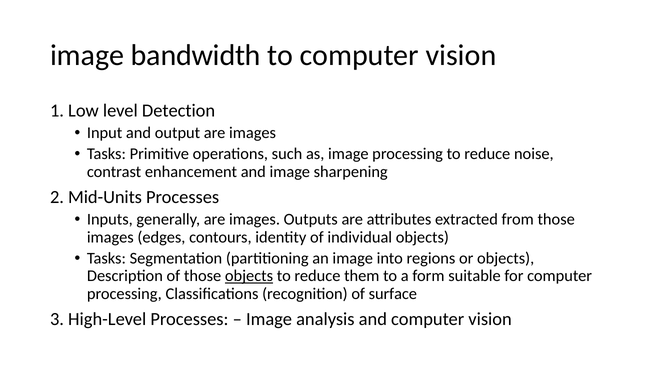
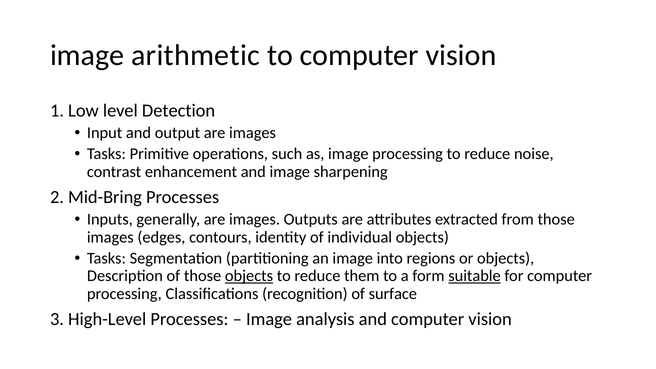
bandwidth: bandwidth -> arithmetic
Mid-Units: Mid-Units -> Mid-Bring
suitable underline: none -> present
